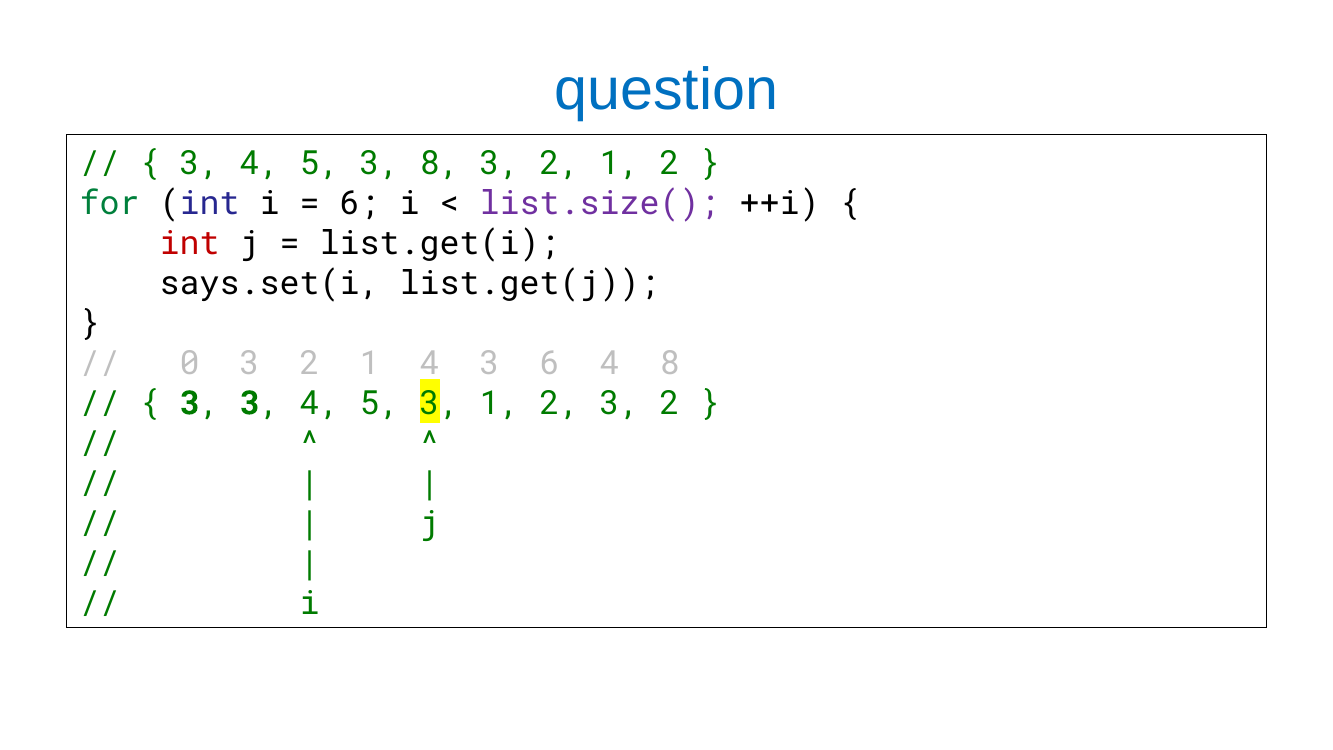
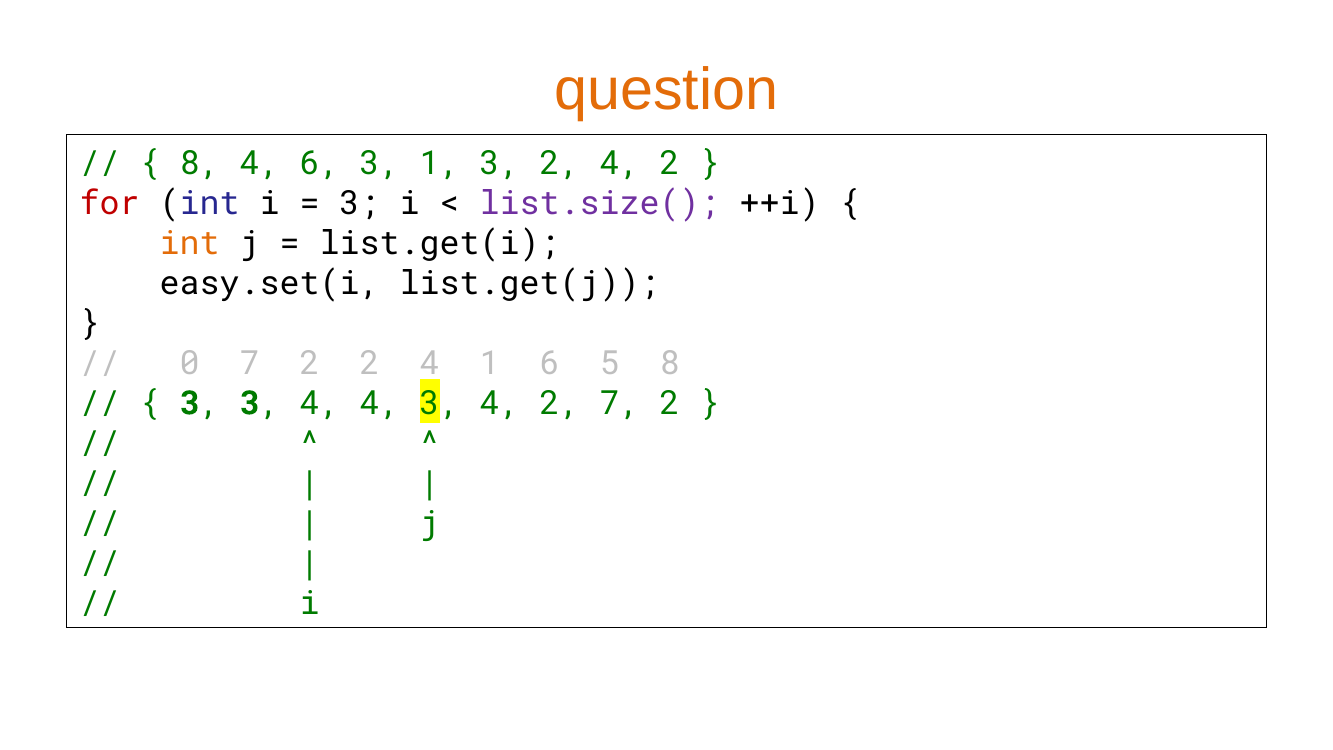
question colour: blue -> orange
3 at (200, 163): 3 -> 8
5 at (320, 163): 5 -> 6
3 8: 8 -> 1
1 at (620, 163): 1 -> 4
for colour: green -> red
6 at (360, 203): 6 -> 3
int at (190, 243) colour: red -> orange
says.set(i: says.set(i -> easy.set(i
0 3: 3 -> 7
1 at (370, 363): 1 -> 2
3 at (490, 363): 3 -> 1
6 4: 4 -> 5
3 3 4 5: 5 -> 4
1 at (500, 403): 1 -> 4
2 3: 3 -> 7
